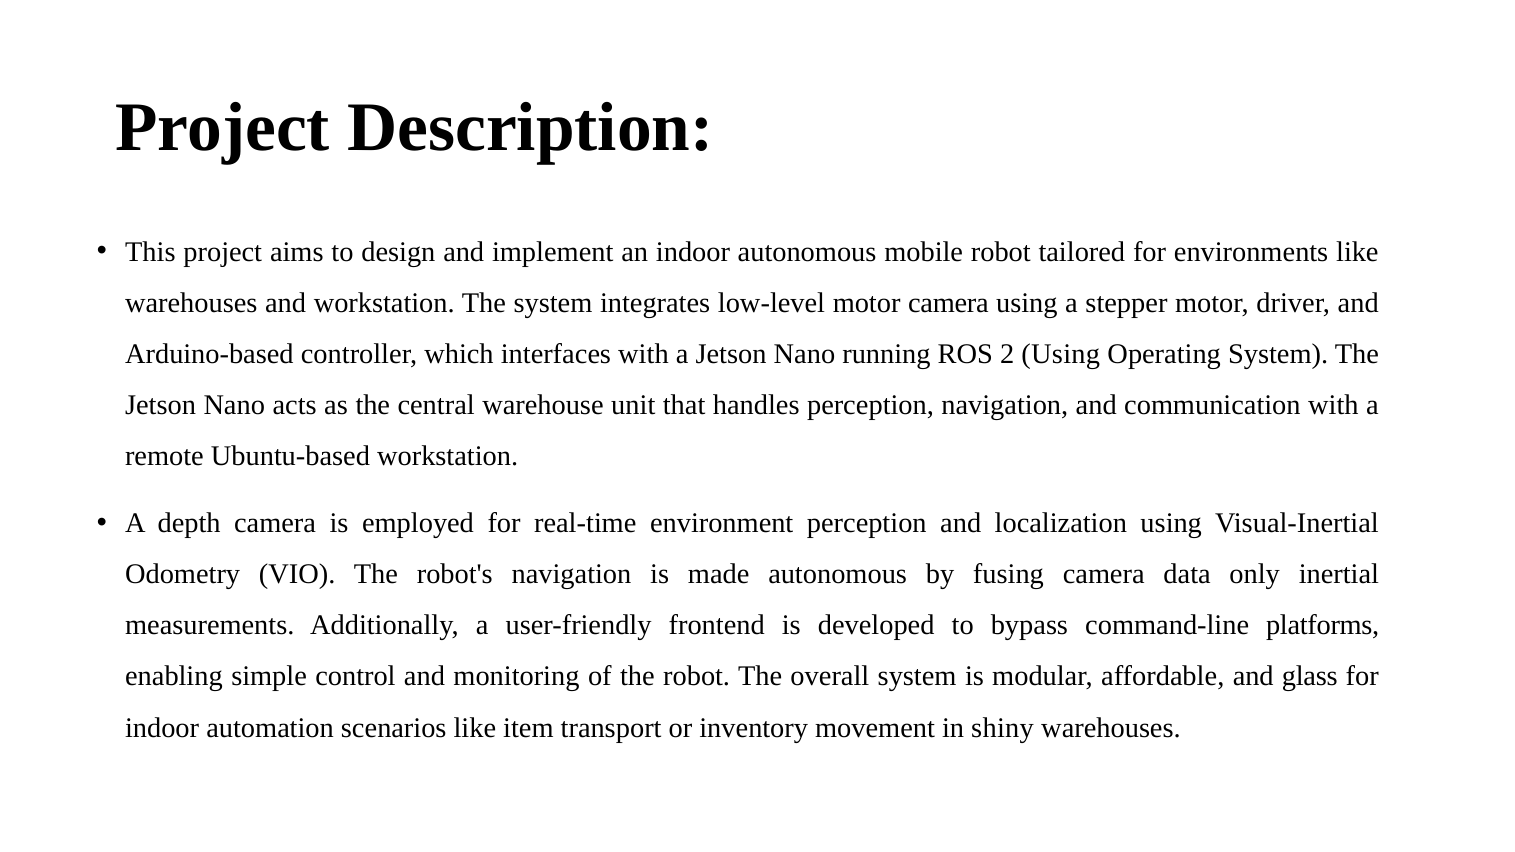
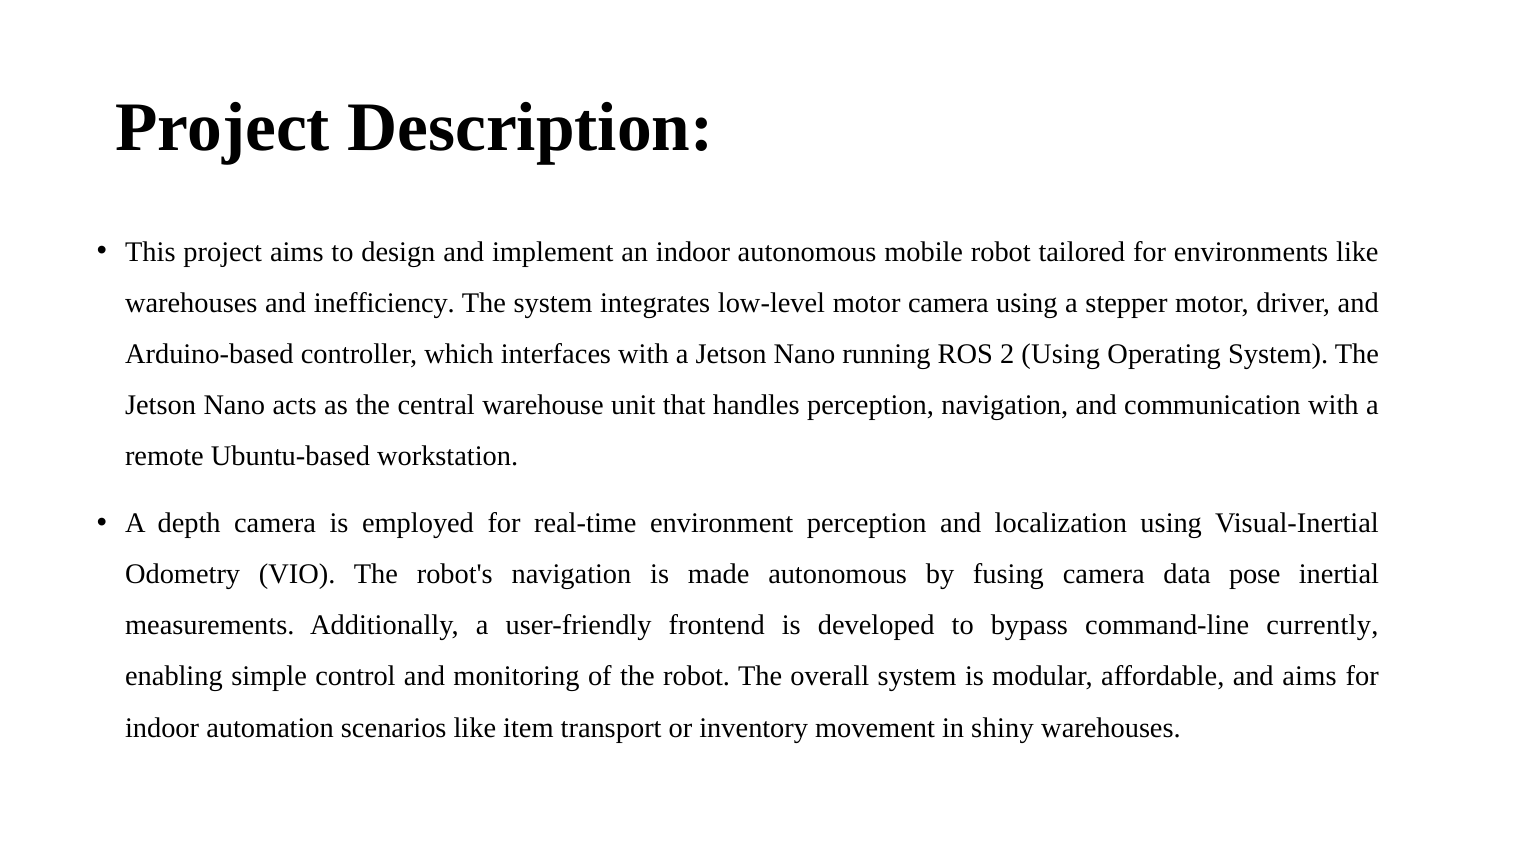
and workstation: workstation -> inefficiency
only: only -> pose
platforms: platforms -> currently
and glass: glass -> aims
